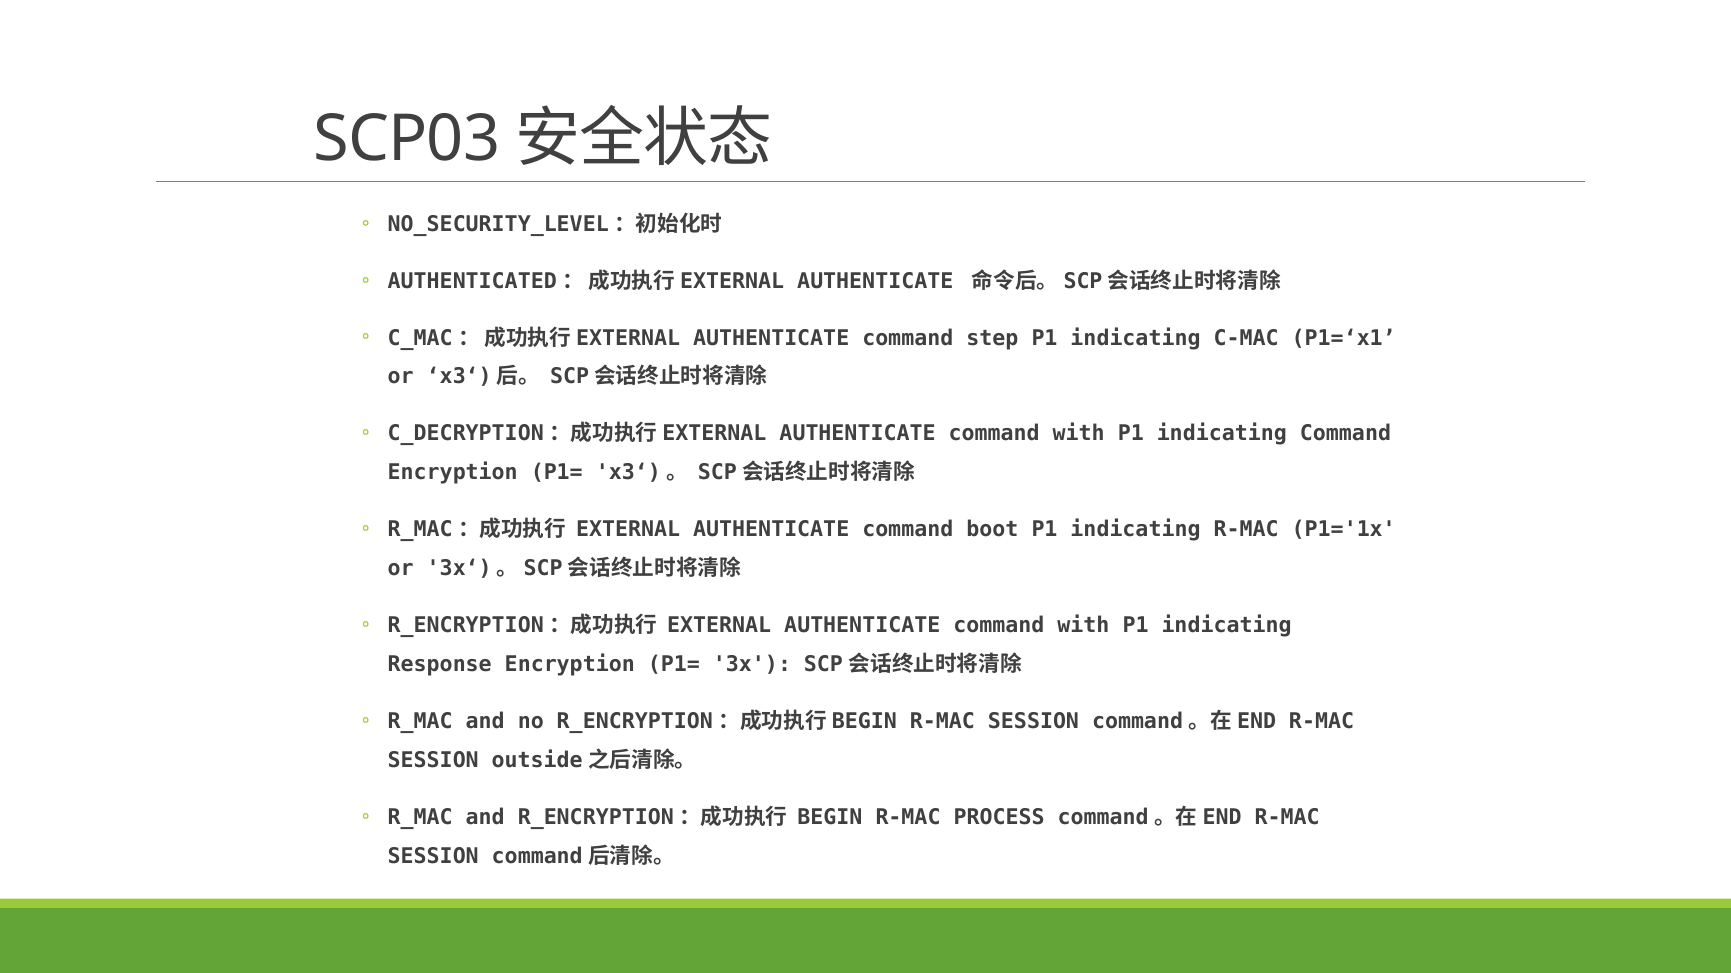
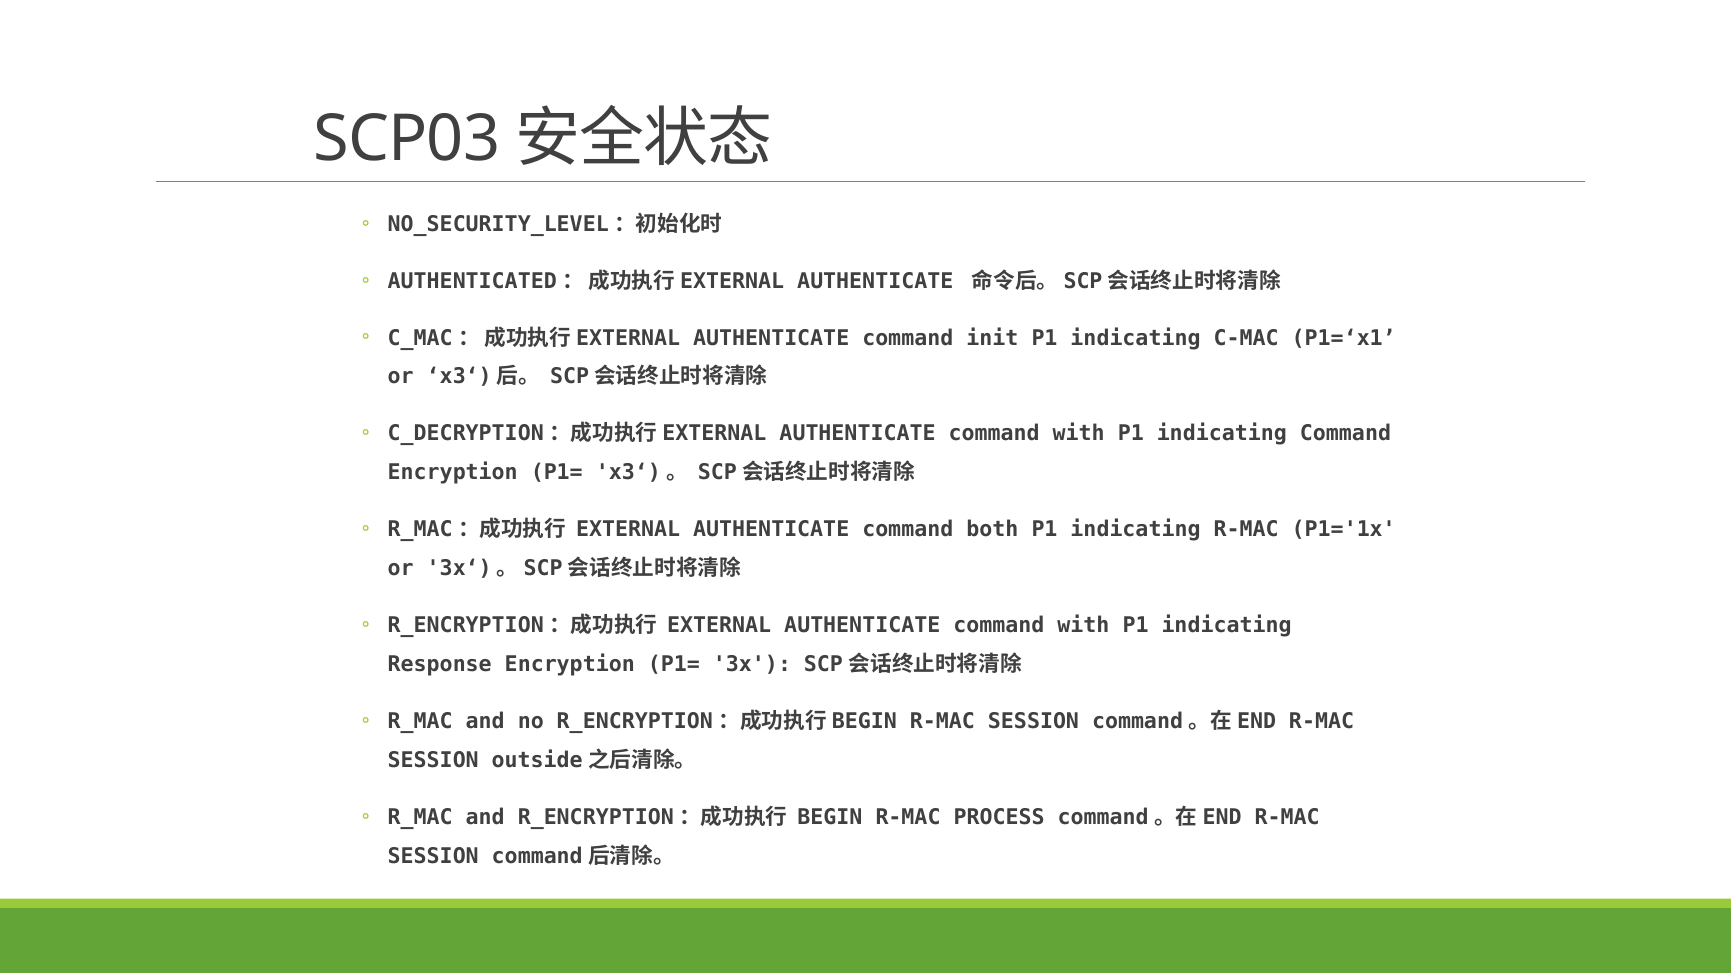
step: step -> init
boot: boot -> both
